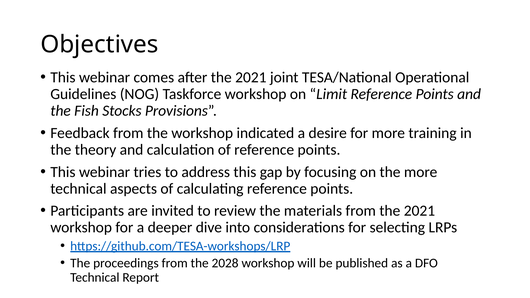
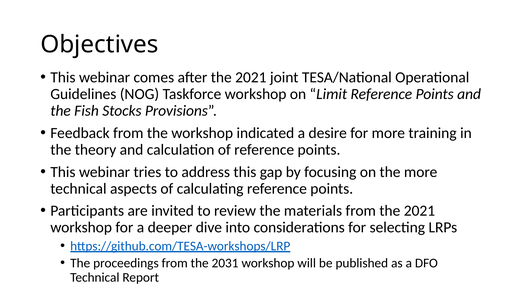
2028: 2028 -> 2031
